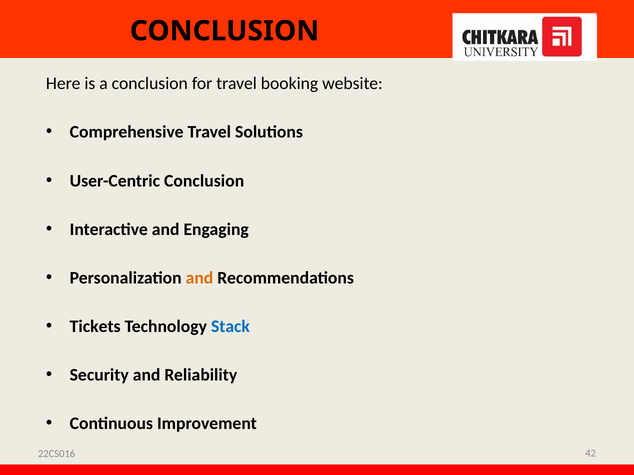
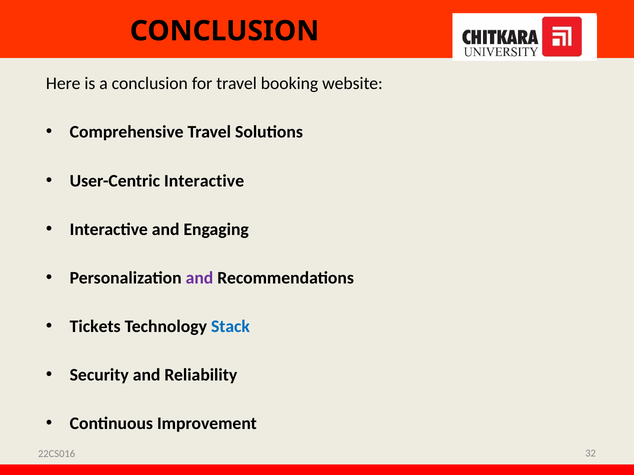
User-Centric Conclusion: Conclusion -> Interactive
and at (200, 278) colour: orange -> purple
42: 42 -> 32
